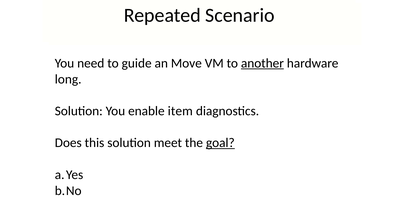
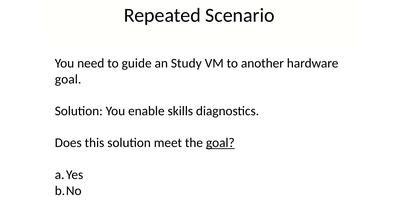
Move: Move -> Study
another underline: present -> none
long at (68, 79): long -> goal
item: item -> skills
